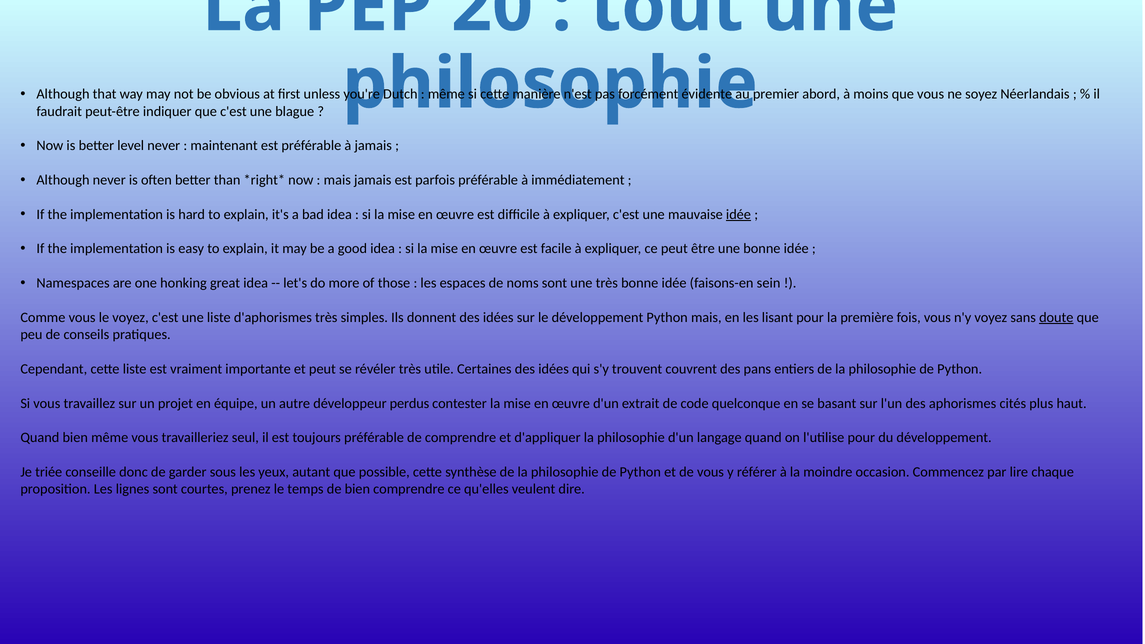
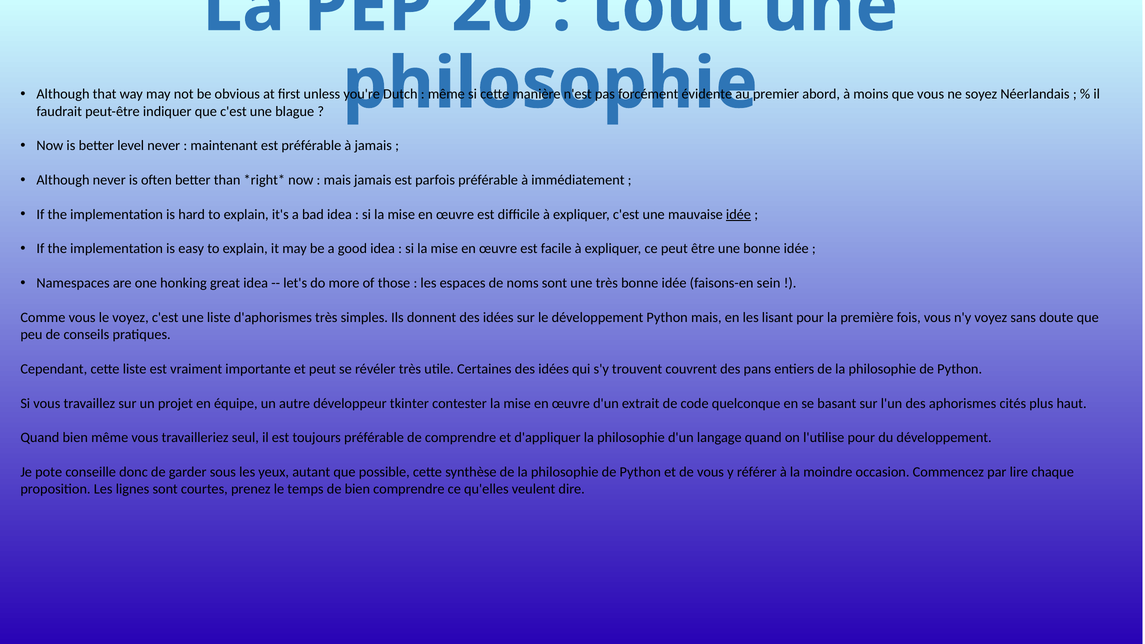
doute underline: present -> none
perdus: perdus -> tkinter
triée: triée -> pote
